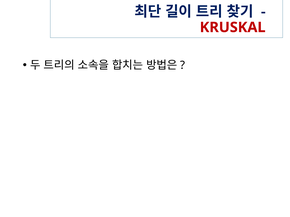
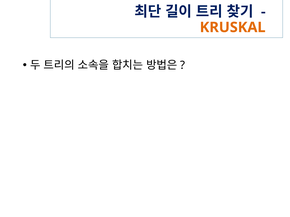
KRUSKAL colour: red -> orange
